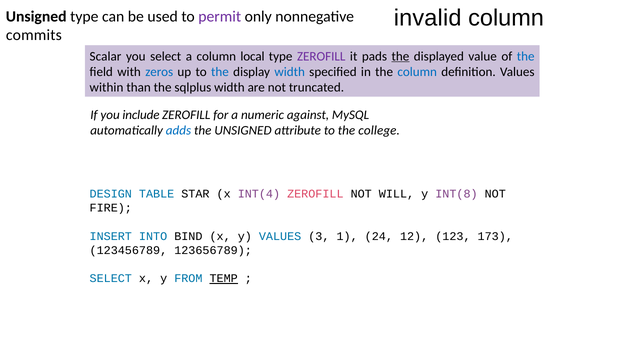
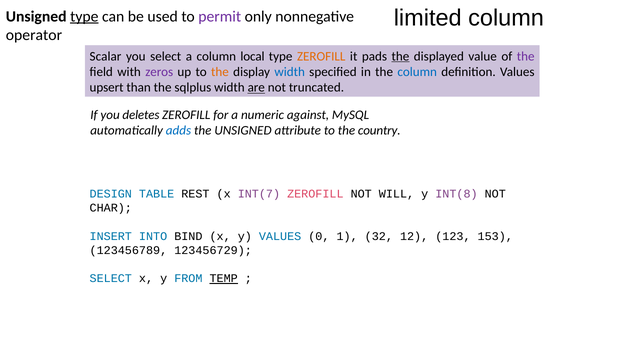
invalid: invalid -> limited
type at (84, 16) underline: none -> present
commits: commits -> operator
ZEROFILL at (321, 56) colour: purple -> orange
the at (526, 56) colour: blue -> purple
zeros colour: blue -> purple
the at (220, 72) colour: blue -> orange
within: within -> upsert
are underline: none -> present
include: include -> deletes
college: college -> country
STAR: STAR -> REST
INT(4: INT(4 -> INT(7
FIRE: FIRE -> CHAR
3: 3 -> 0
24: 24 -> 32
173: 173 -> 153
123656789: 123656789 -> 123456729
